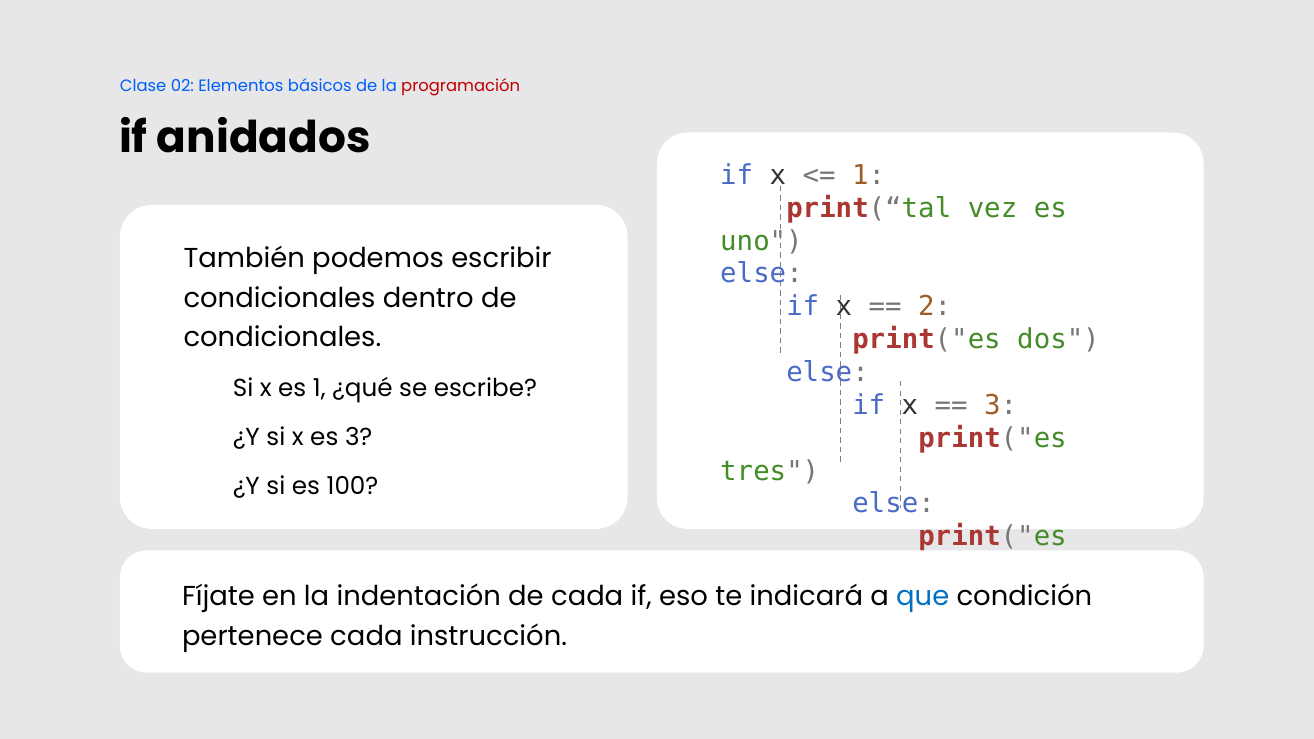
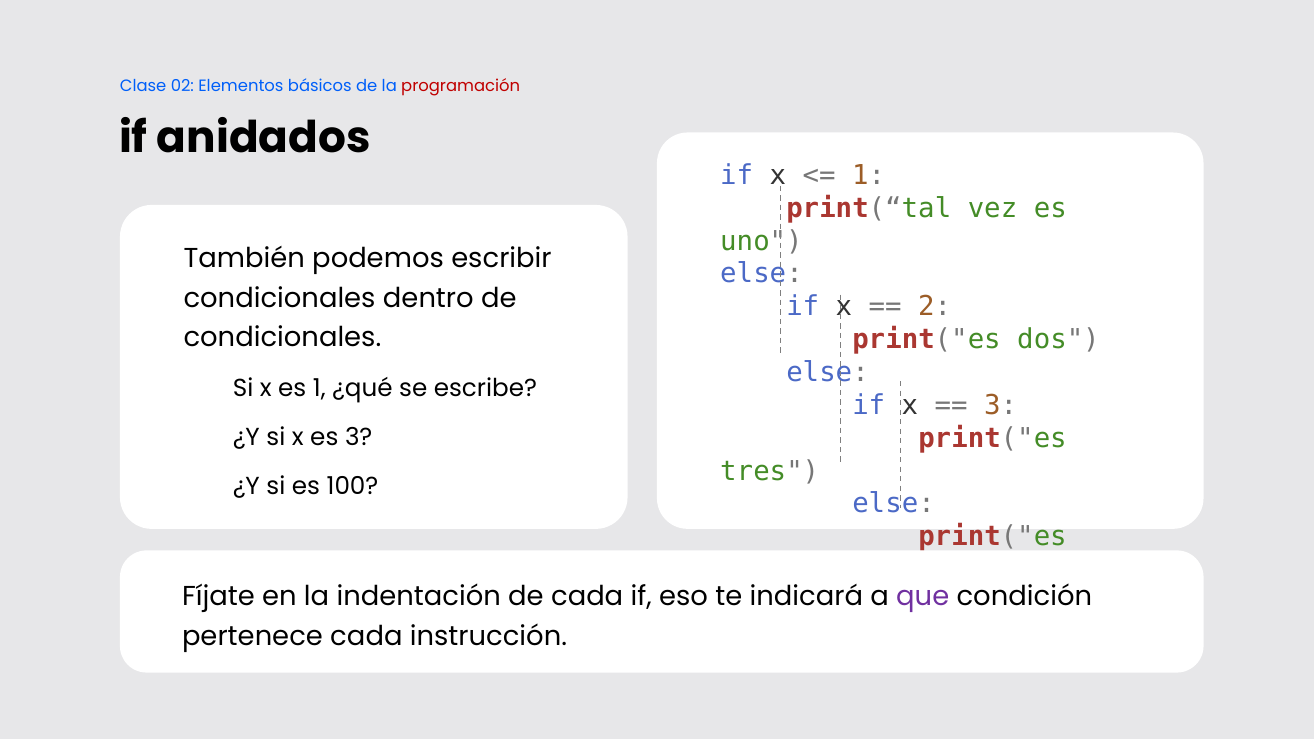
que colour: blue -> purple
